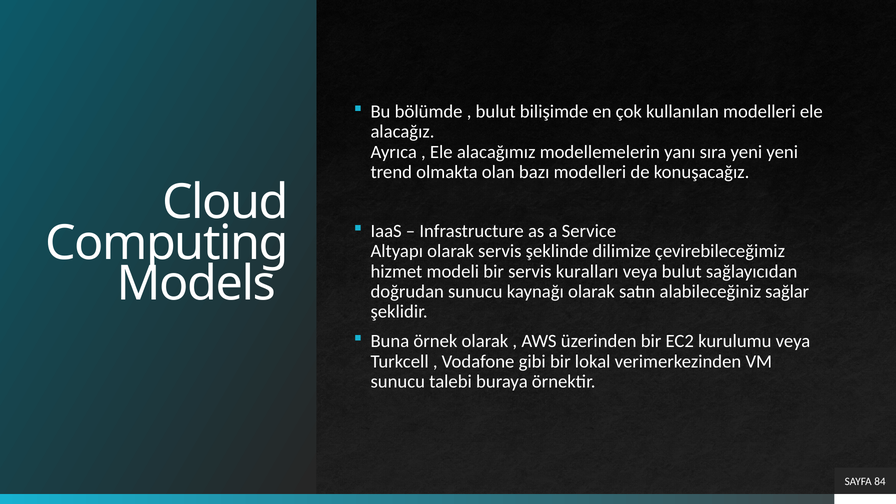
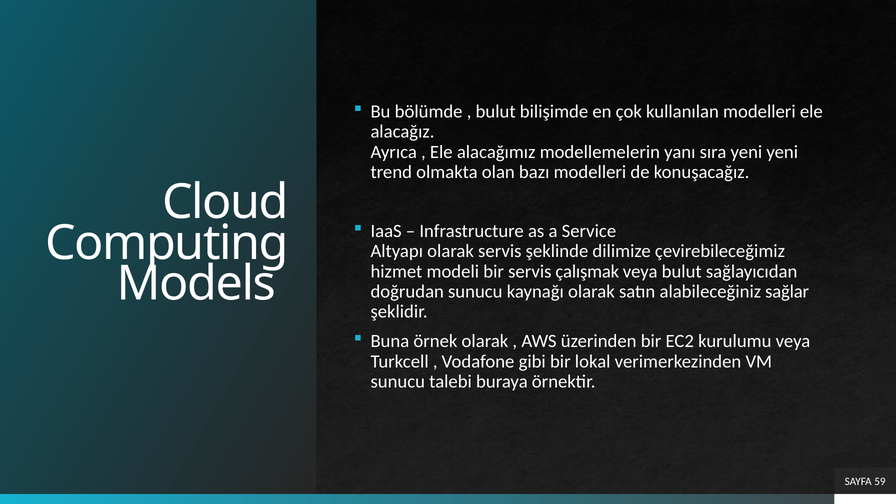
kuralları: kuralları -> çalışmak
84: 84 -> 59
